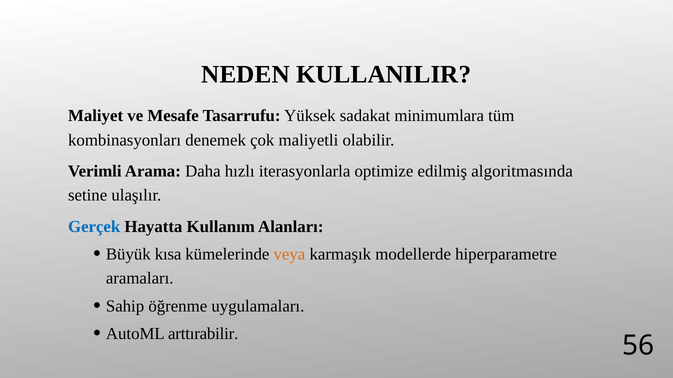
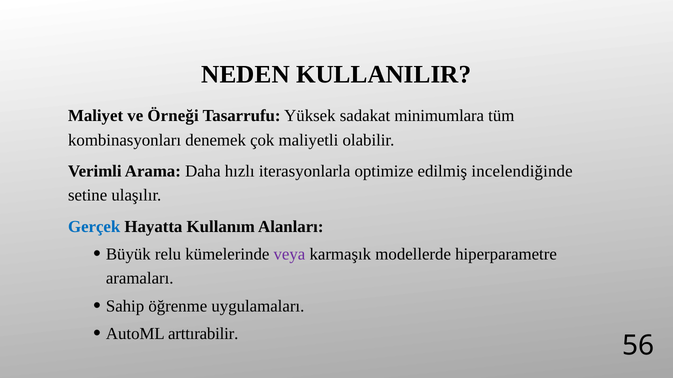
Mesafe: Mesafe -> Örneği
algoritmasında: algoritmasında -> incelendiğinde
kısa: kısa -> relu
veya colour: orange -> purple
